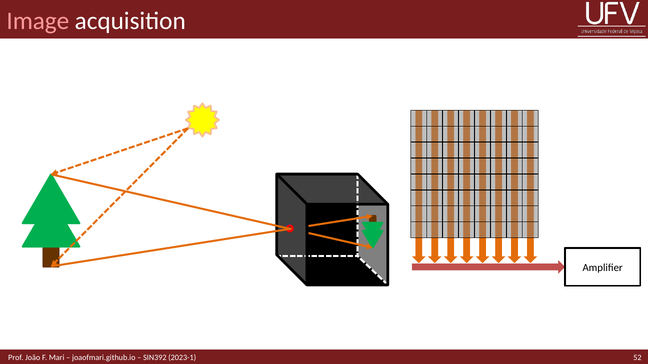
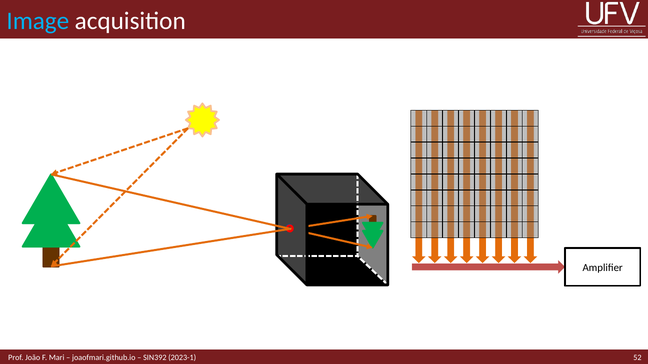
Image colour: pink -> light blue
